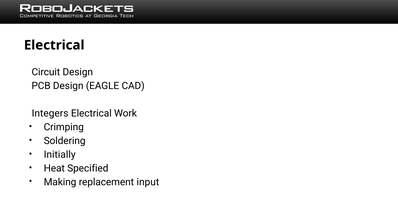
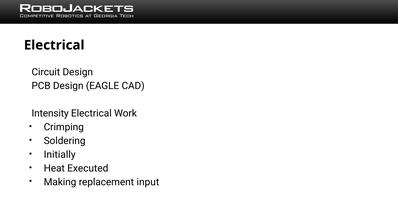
Integers: Integers -> Intensity
Specified: Specified -> Executed
